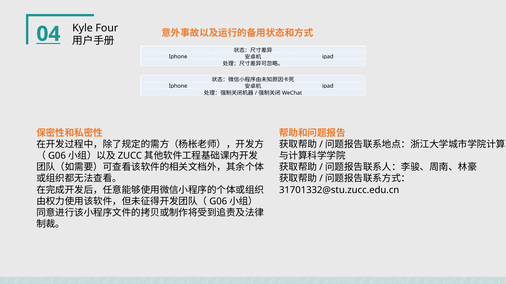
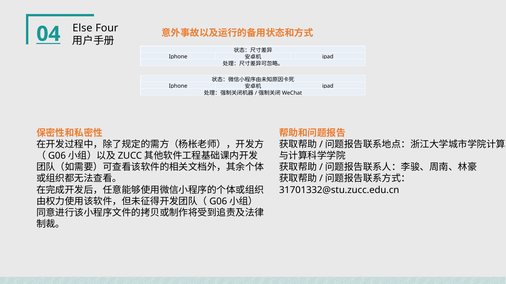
Kyle: Kyle -> Else
